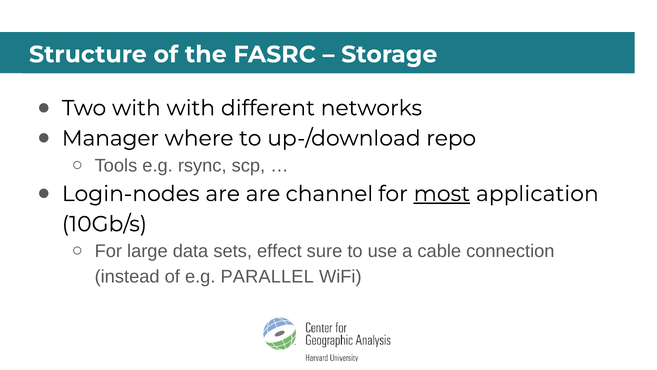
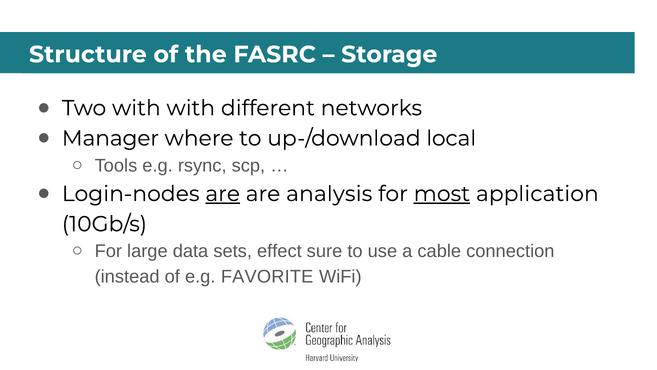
repo: repo -> local
are at (223, 194) underline: none -> present
channel: channel -> analysis
PARALLEL: PARALLEL -> FAVORITE
